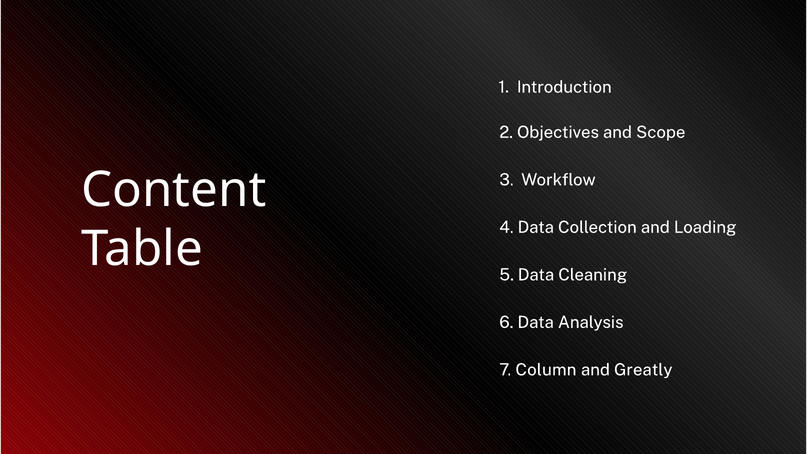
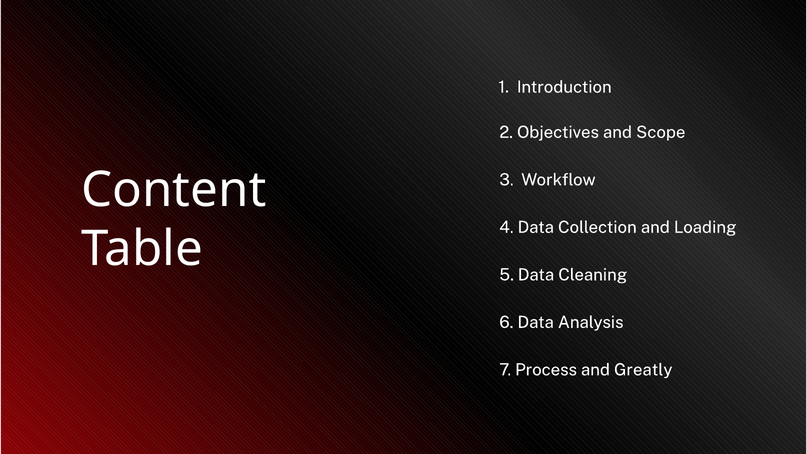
Column: Column -> Process
